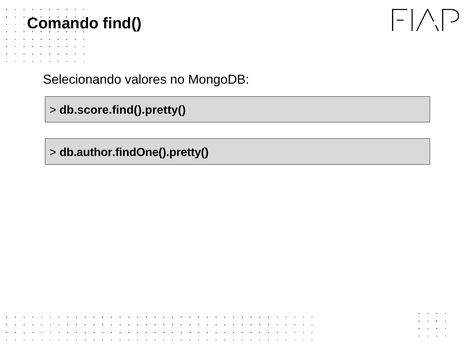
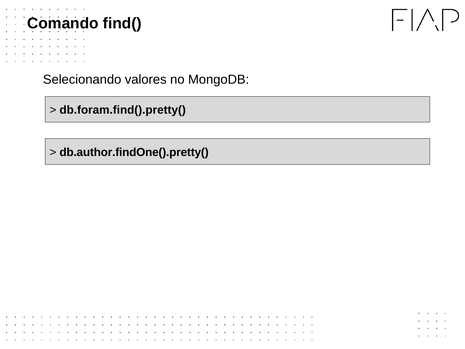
db.score.find().pretty(: db.score.find().pretty( -> db.foram.find().pretty(
